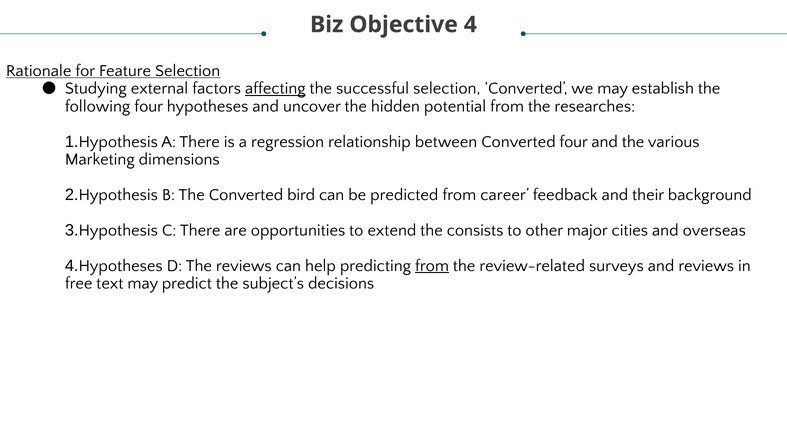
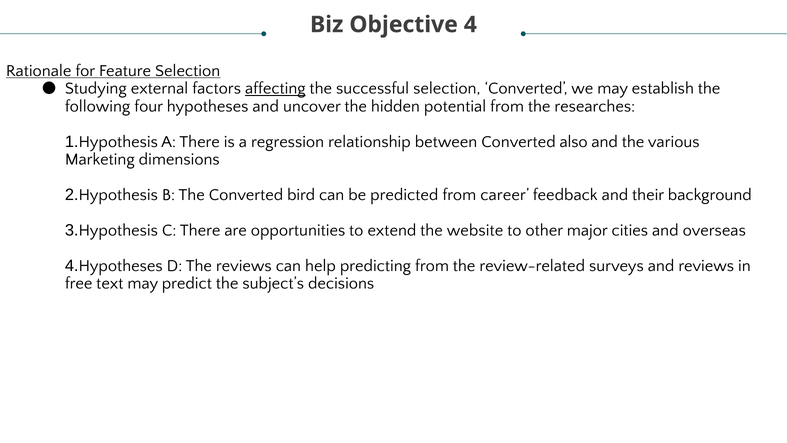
Converted four: four -> also
consists: consists -> website
from at (432, 265) underline: present -> none
